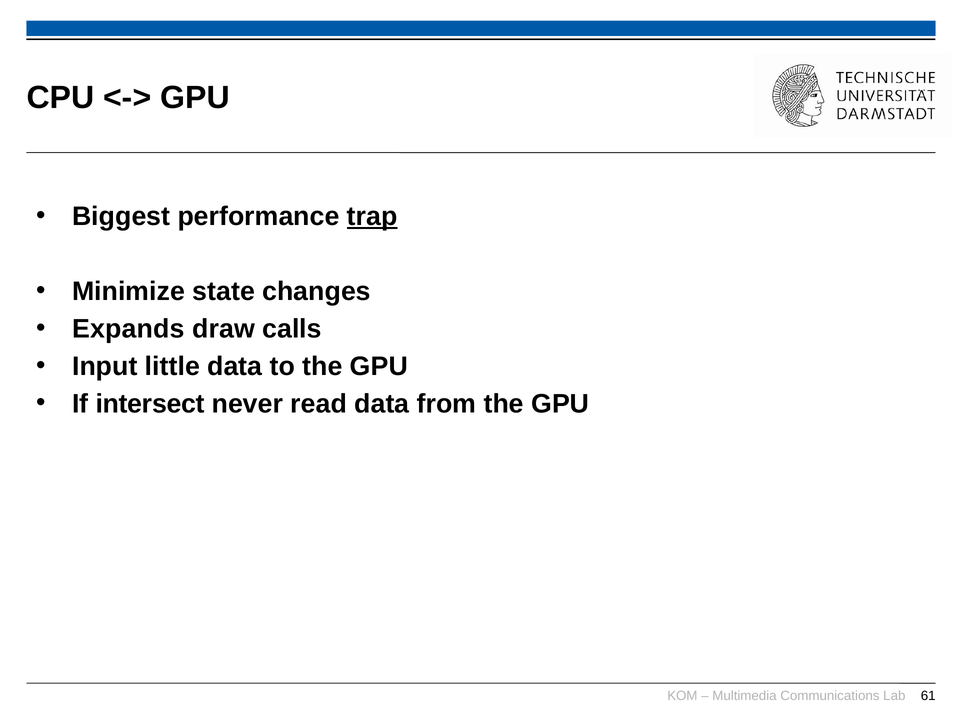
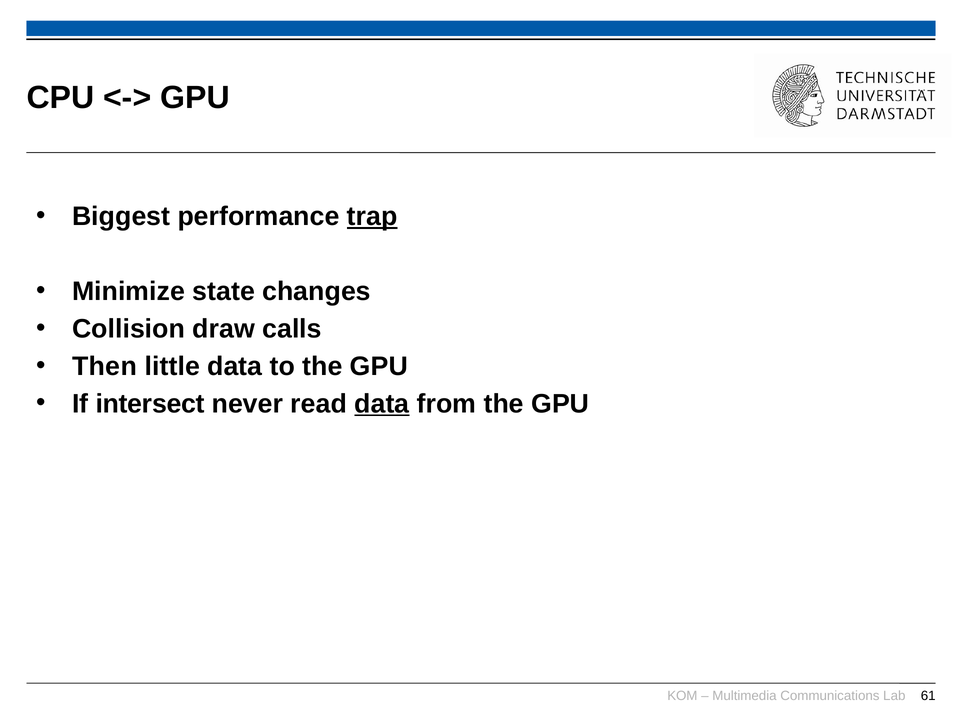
Expands: Expands -> Collision
Input: Input -> Then
data at (382, 403) underline: none -> present
